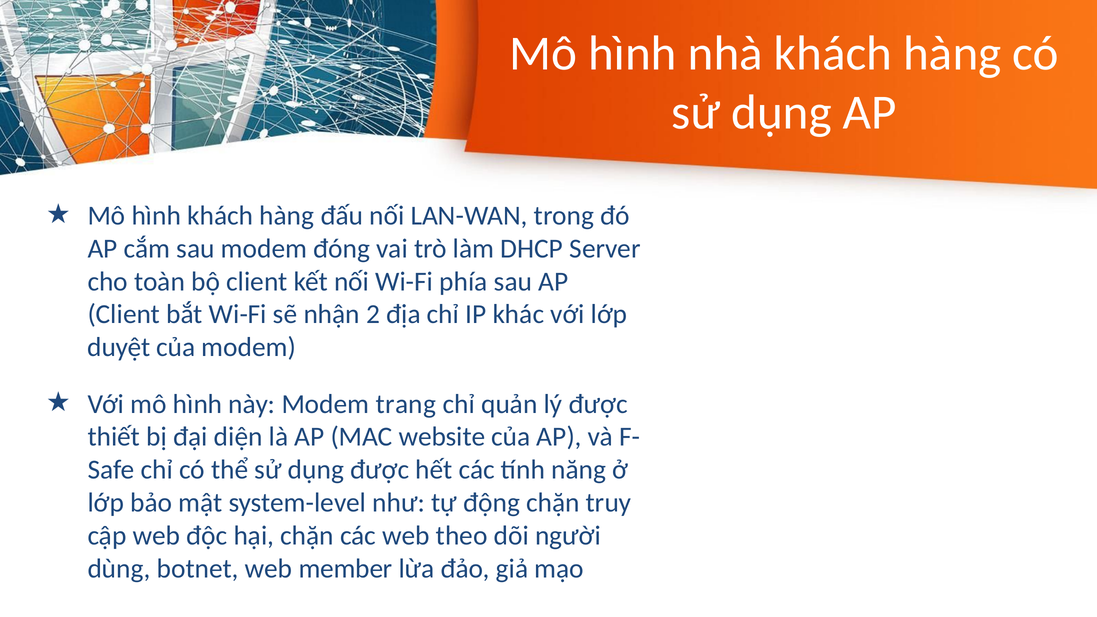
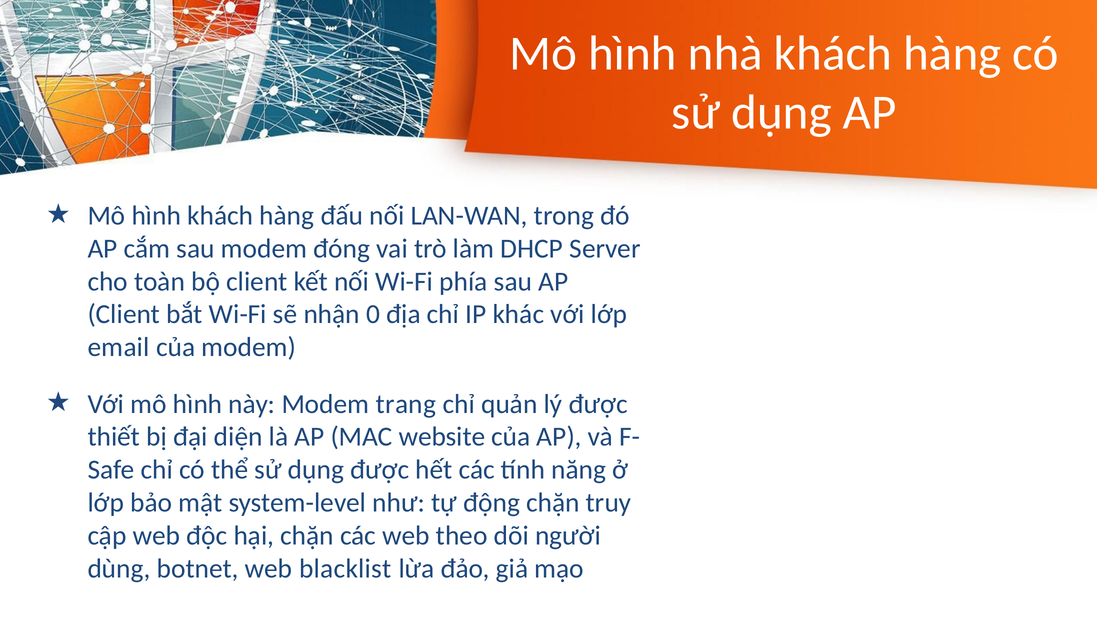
2: 2 -> 0
duyệt: duyệt -> email
member: member -> blacklist
